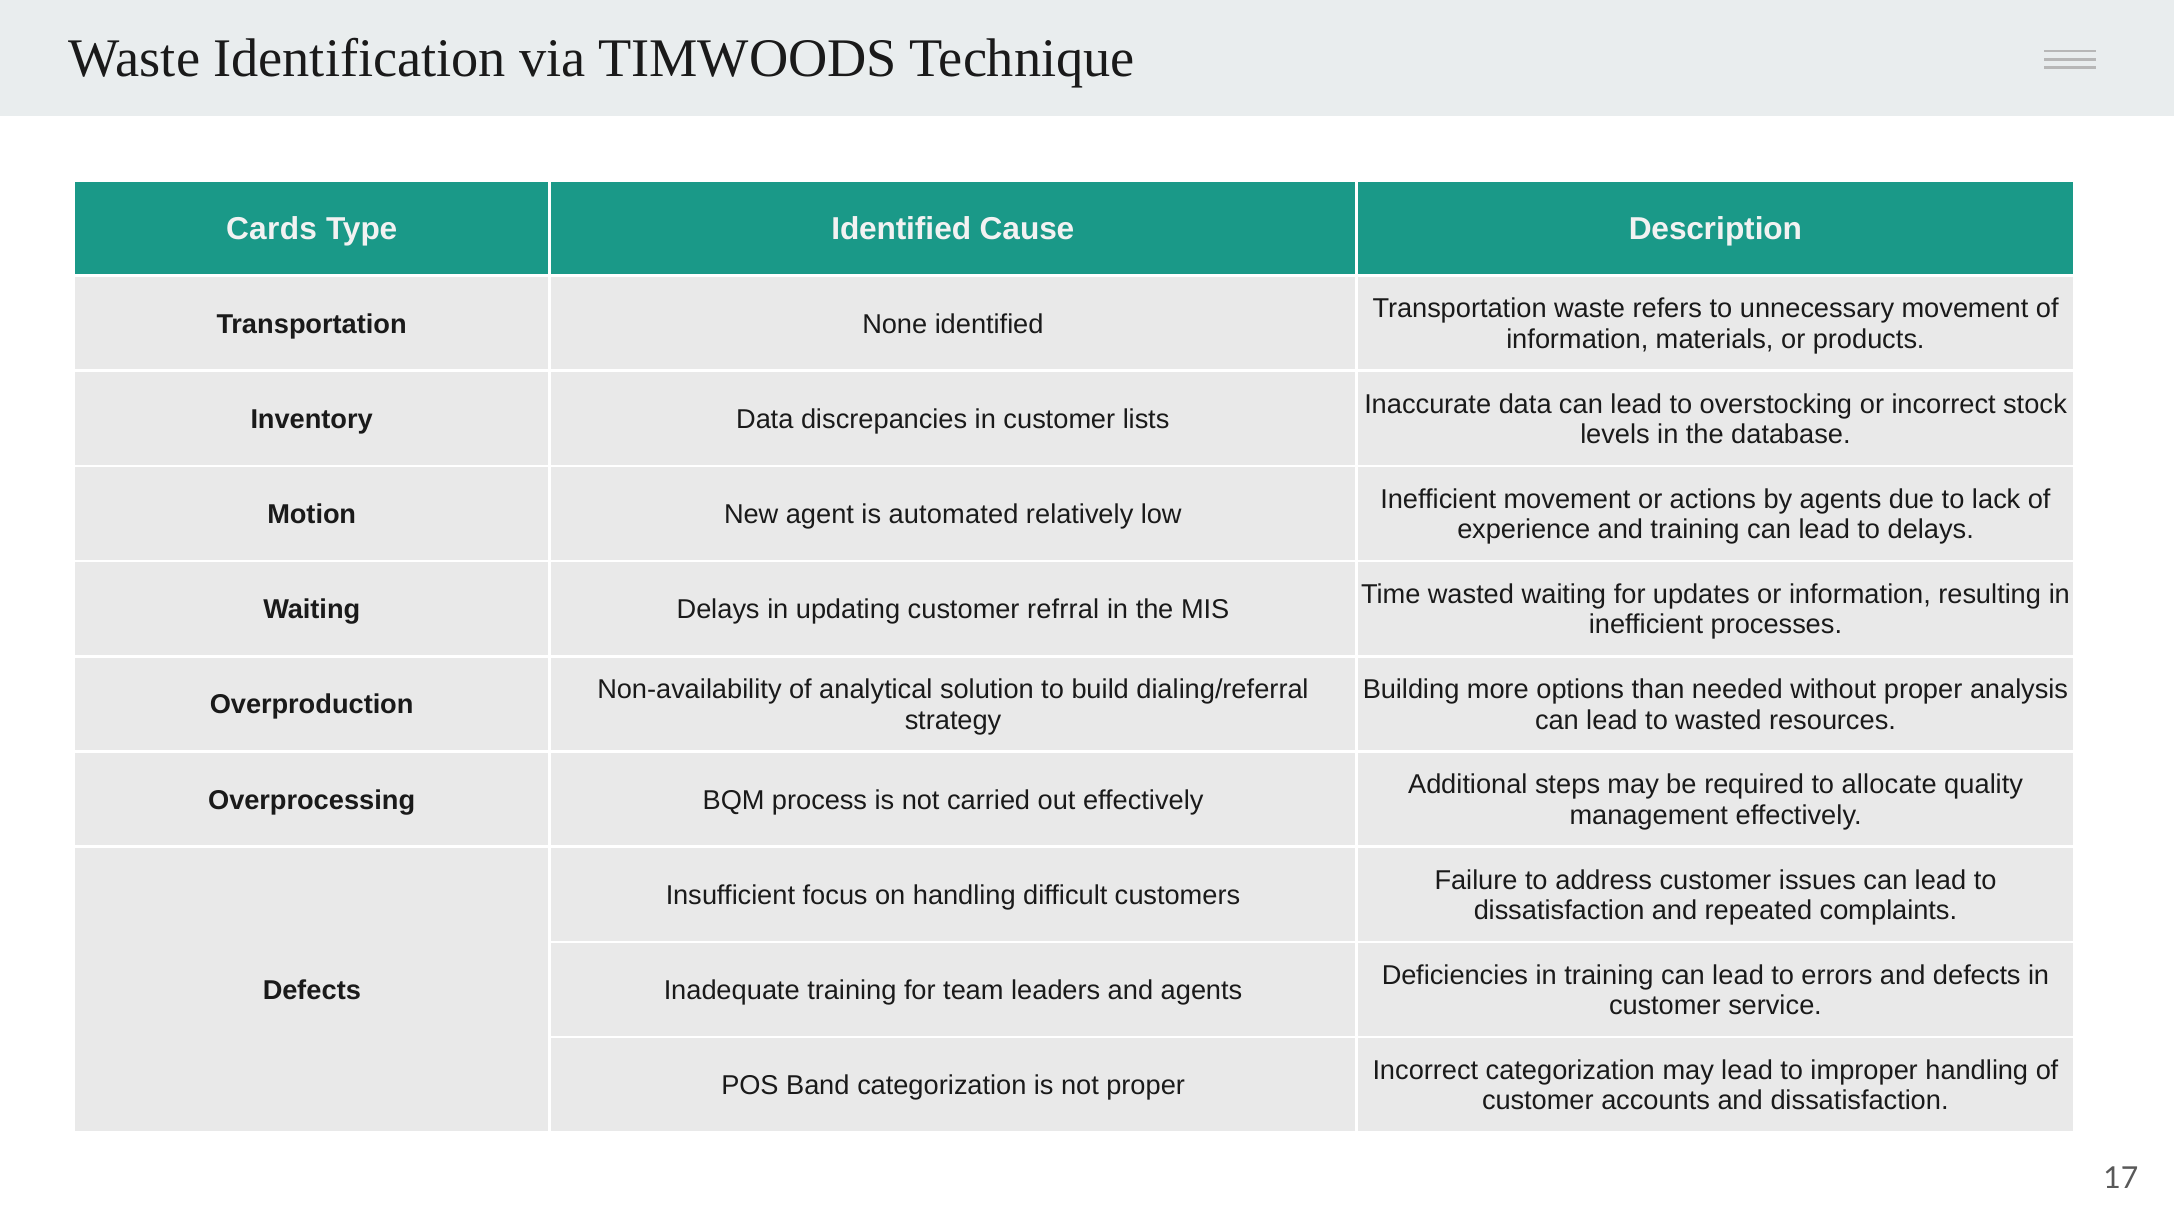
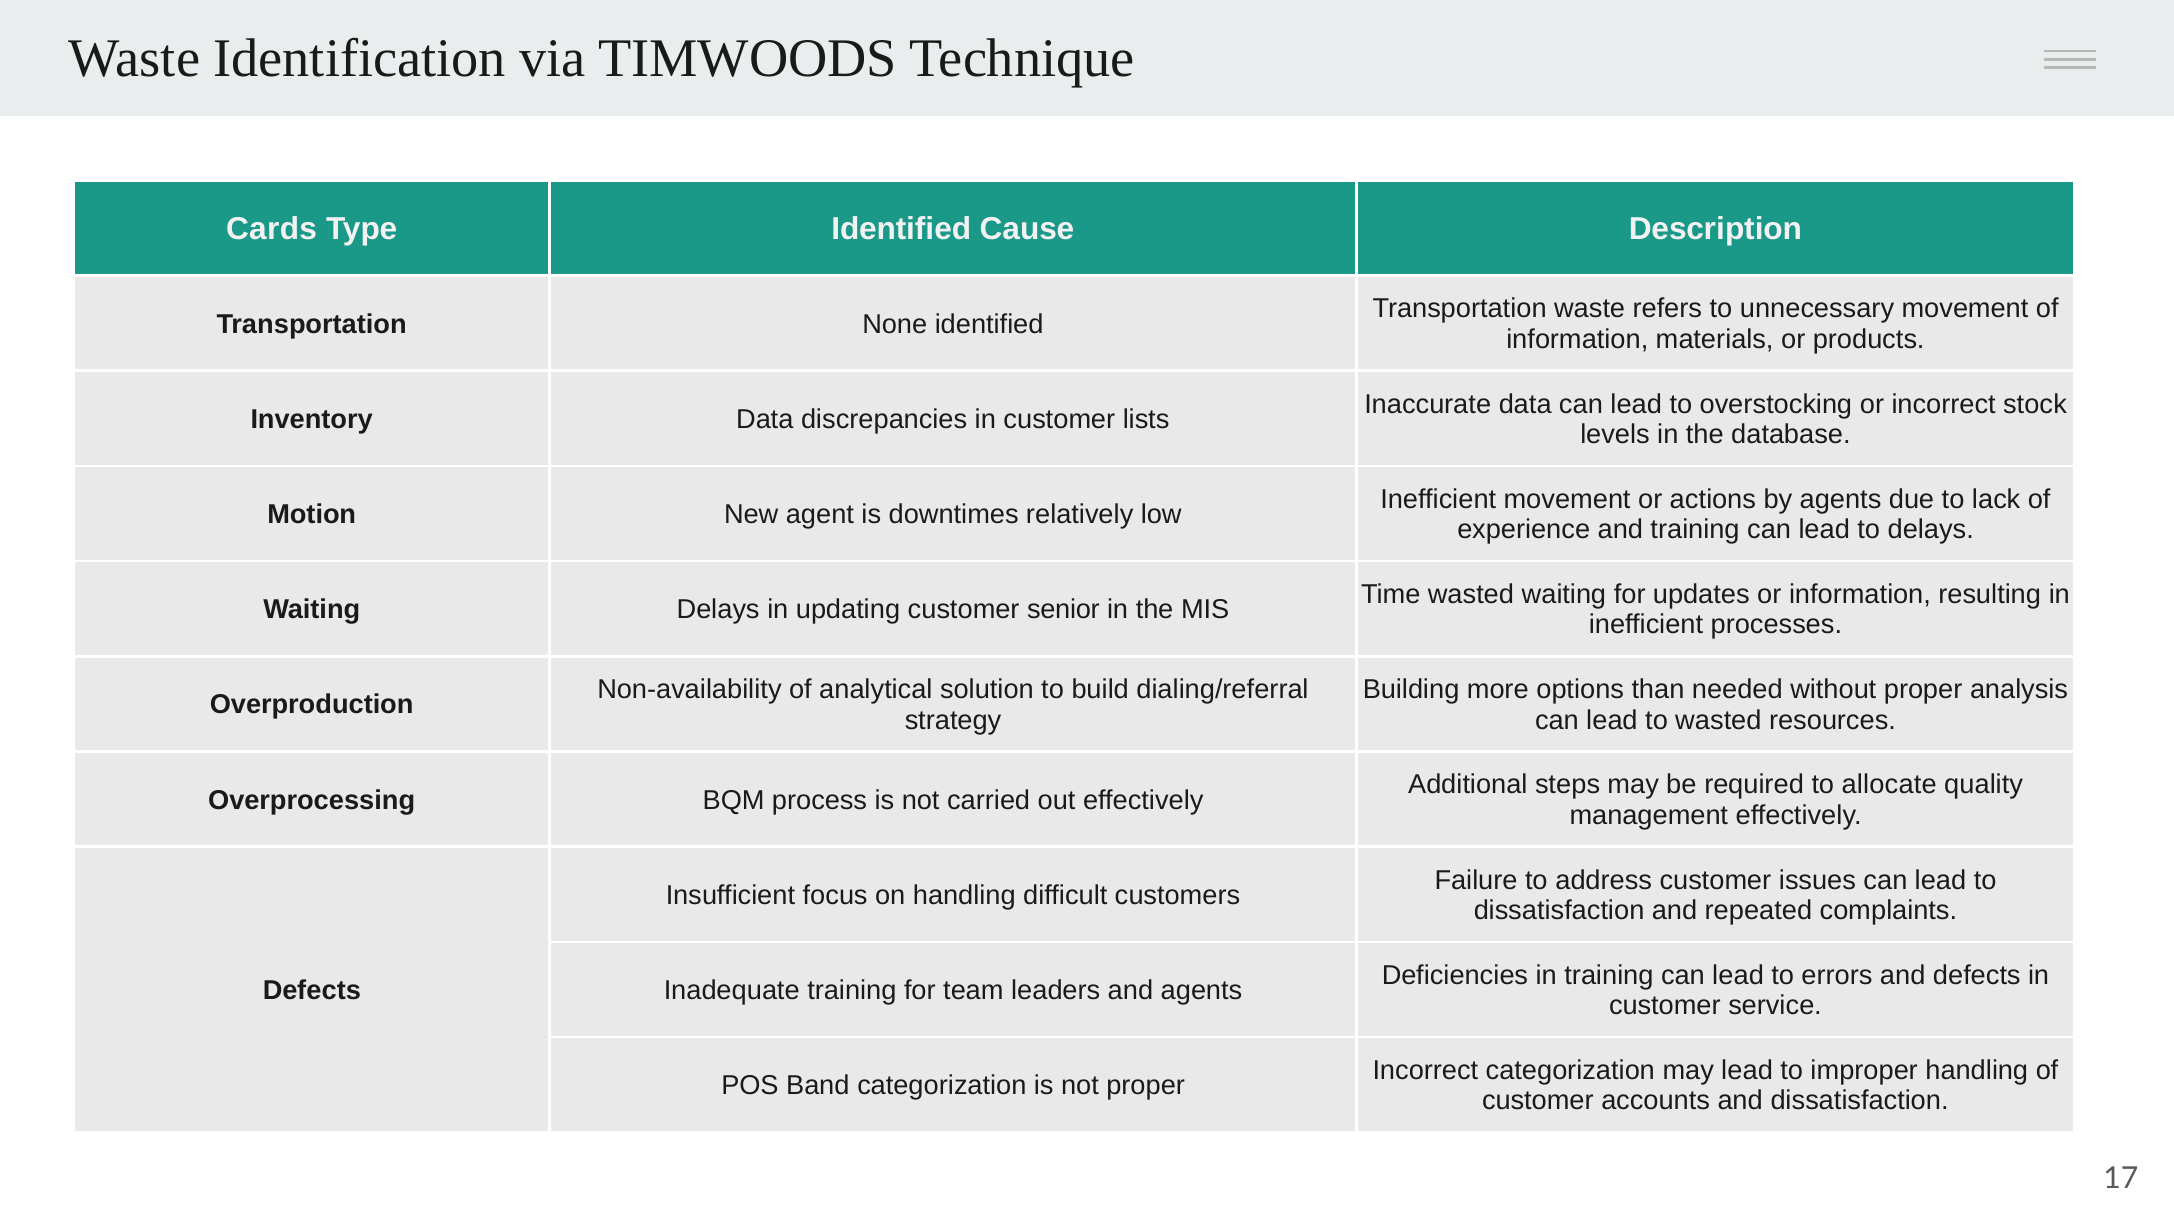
automated: automated -> downtimes
refrral: refrral -> senior
